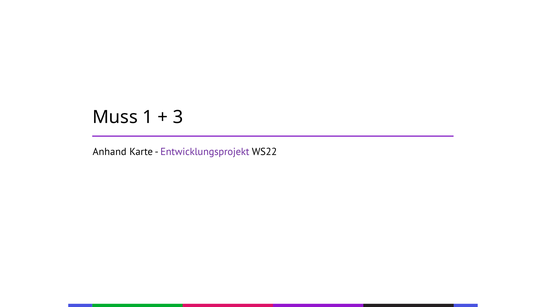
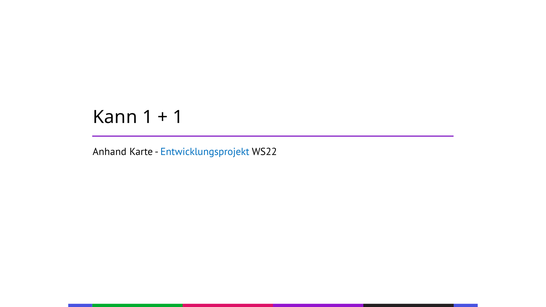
Muss: Muss -> Kann
3 at (178, 117): 3 -> 1
Entwicklungsprojekt colour: purple -> blue
